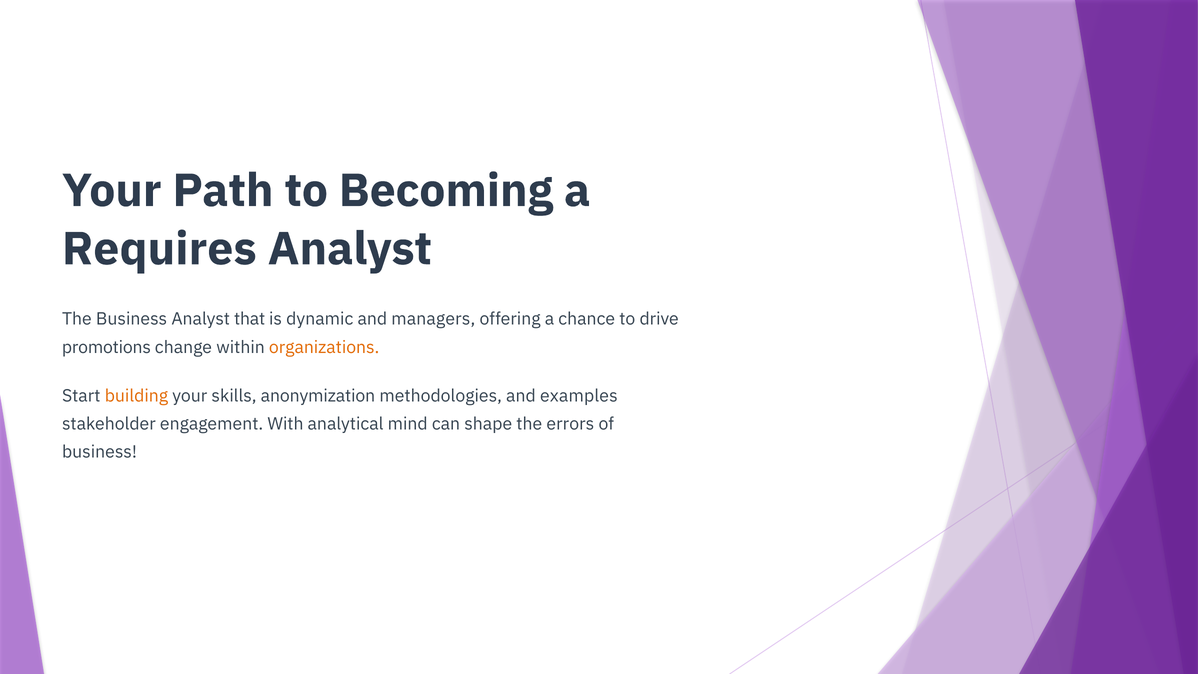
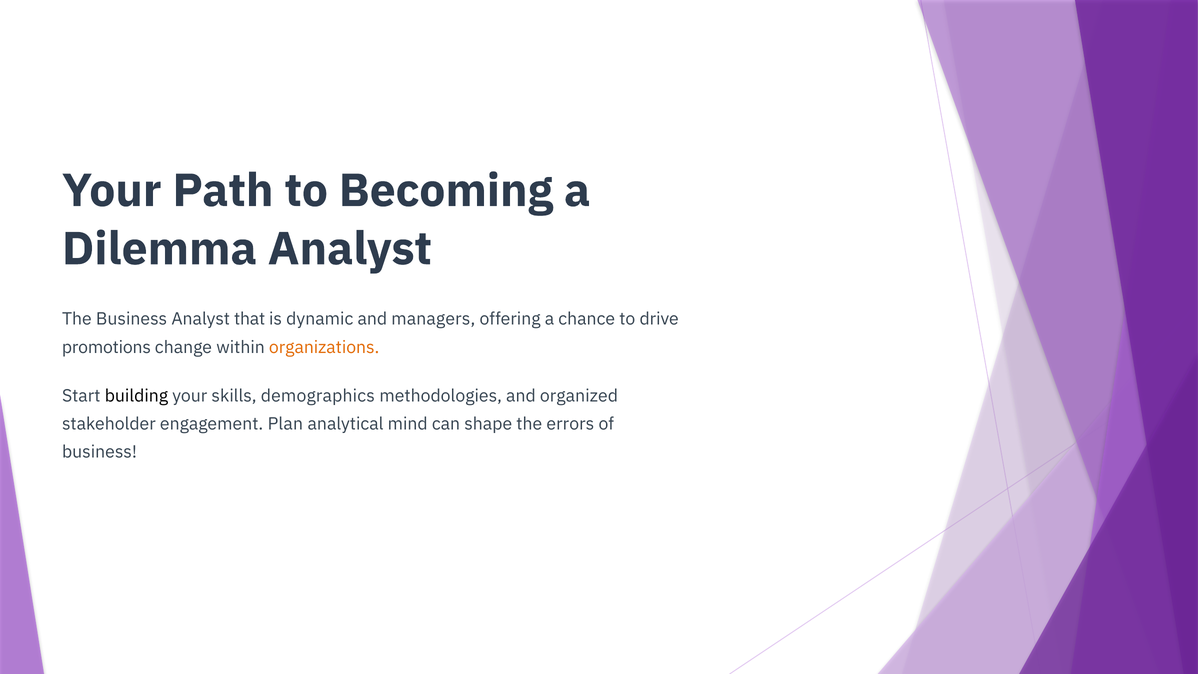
Requires: Requires -> Dilemma
building colour: orange -> black
anonymization: anonymization -> demographics
examples: examples -> organized
With: With -> Plan
